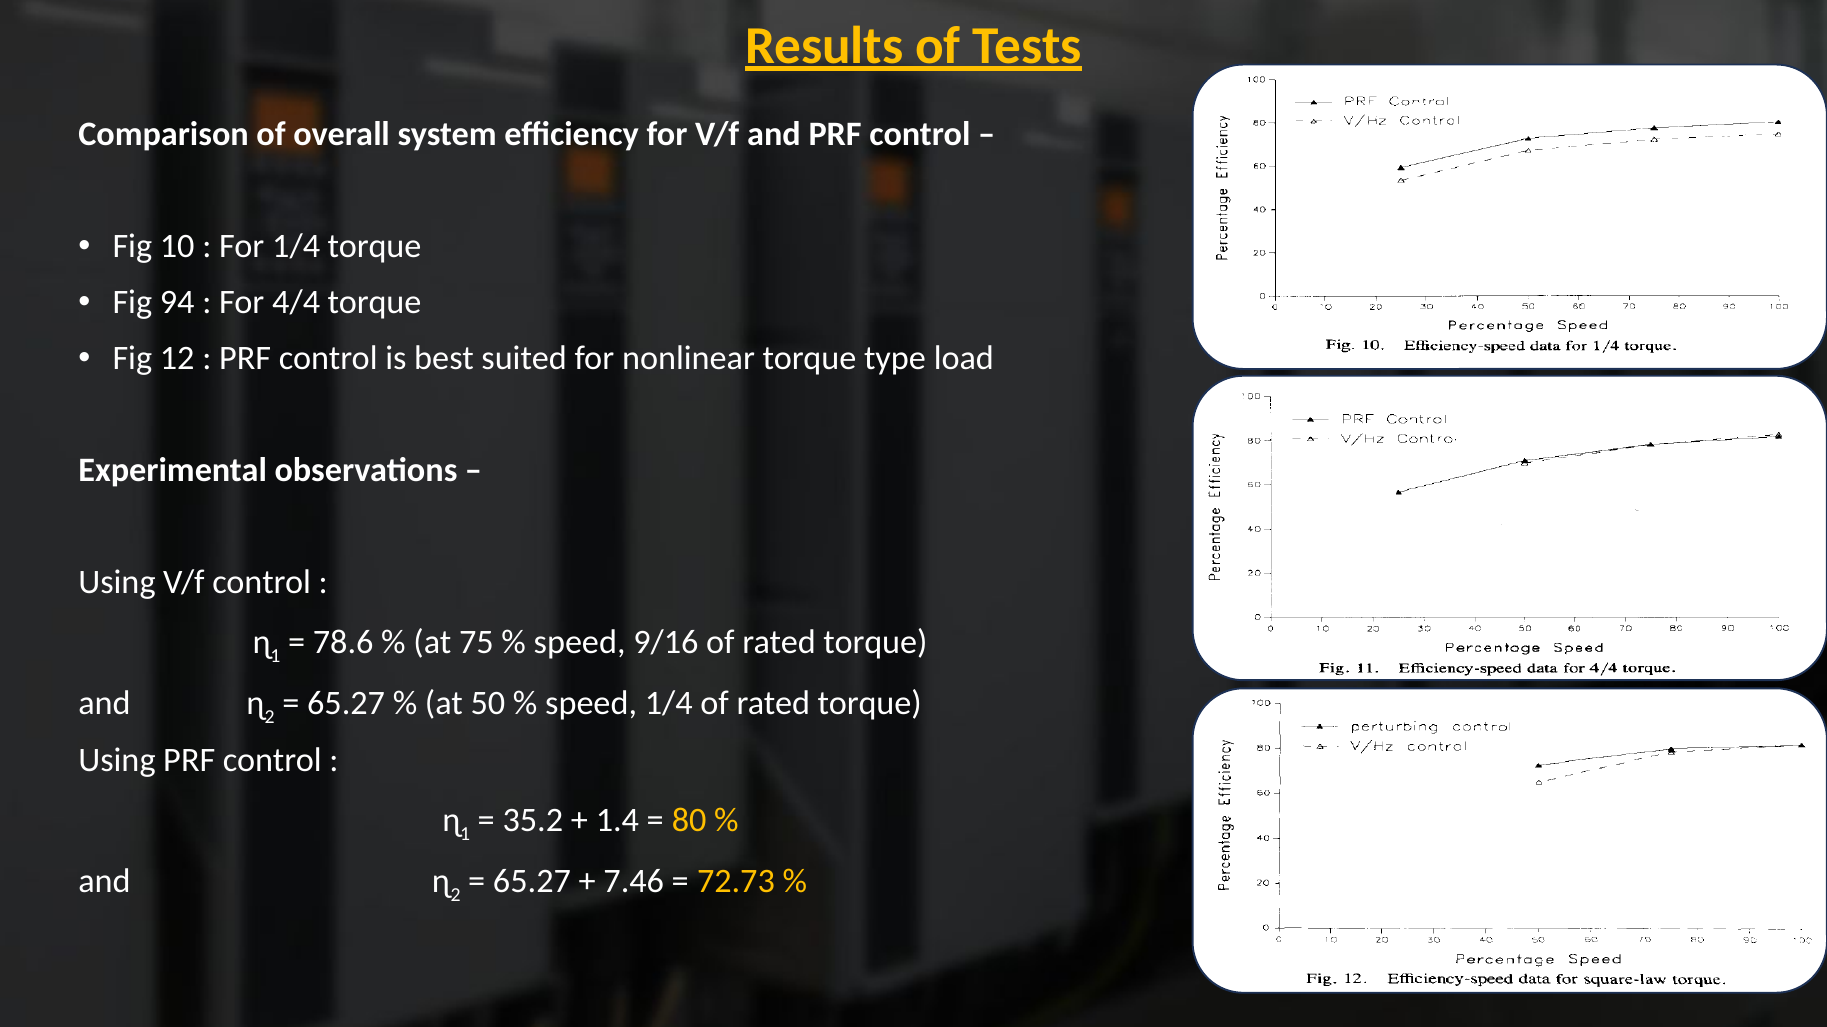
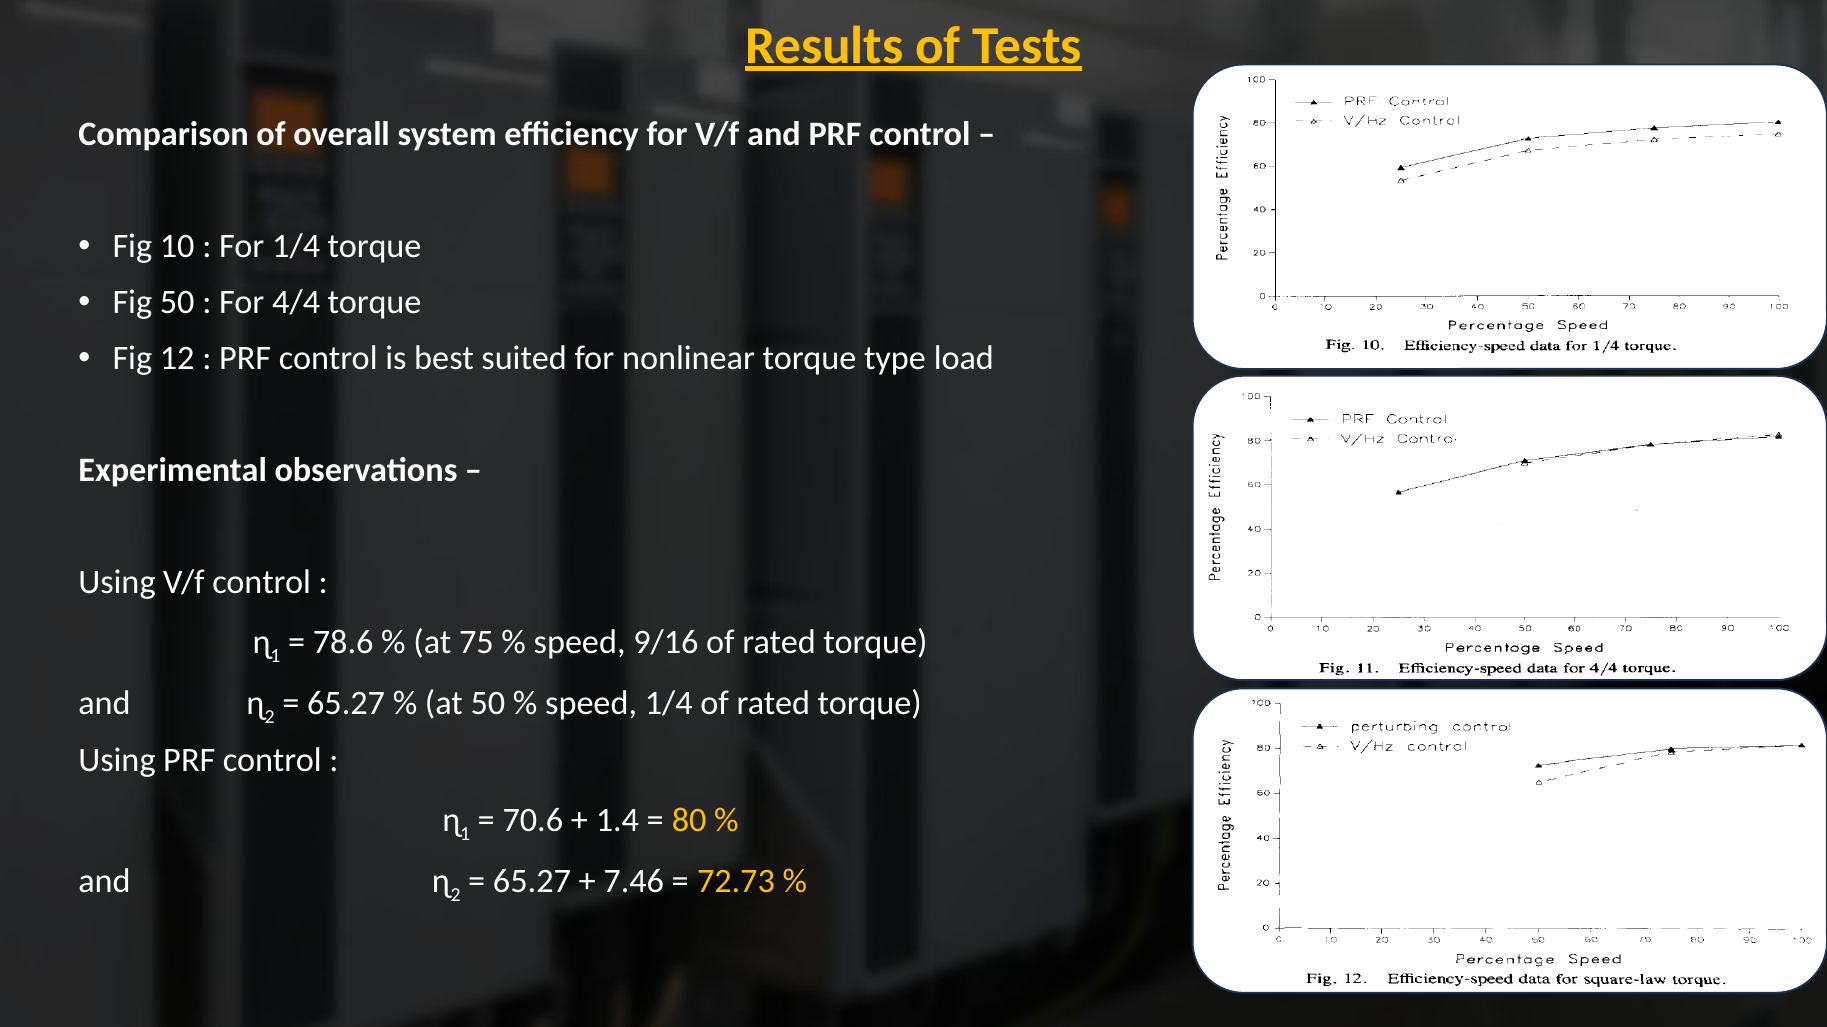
Fig 94: 94 -> 50
35.2: 35.2 -> 70.6
